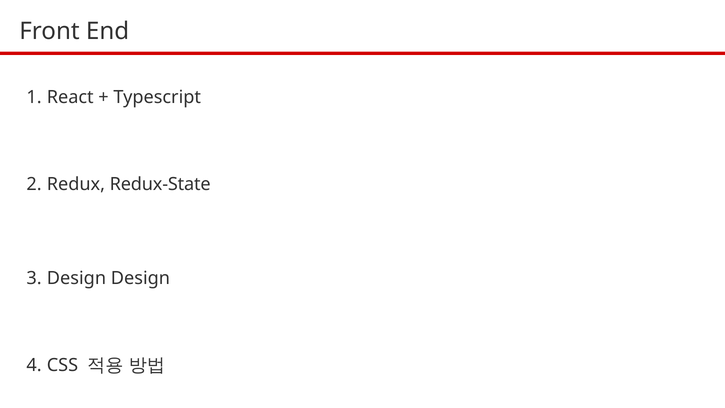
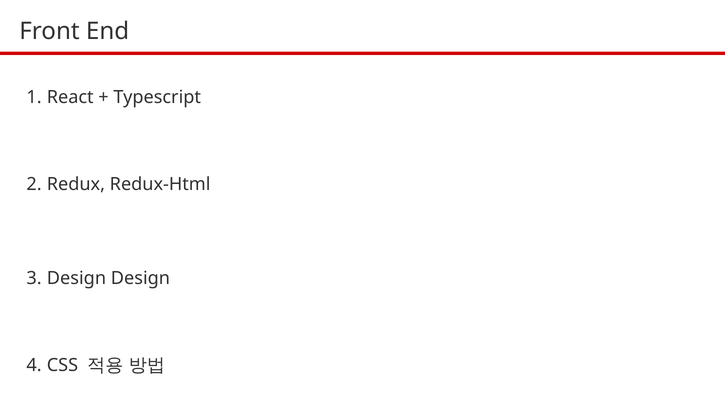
Redux-State: Redux-State -> Redux-Html
